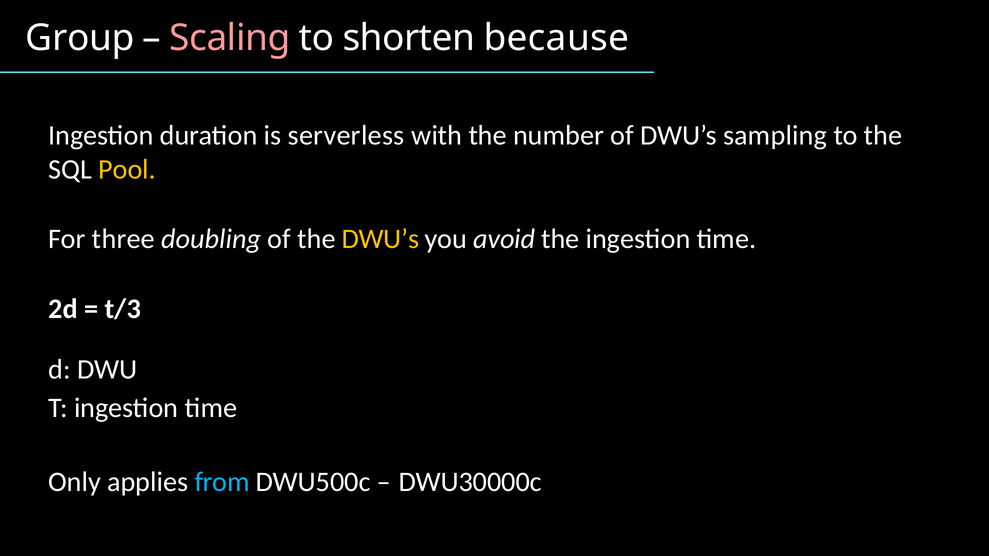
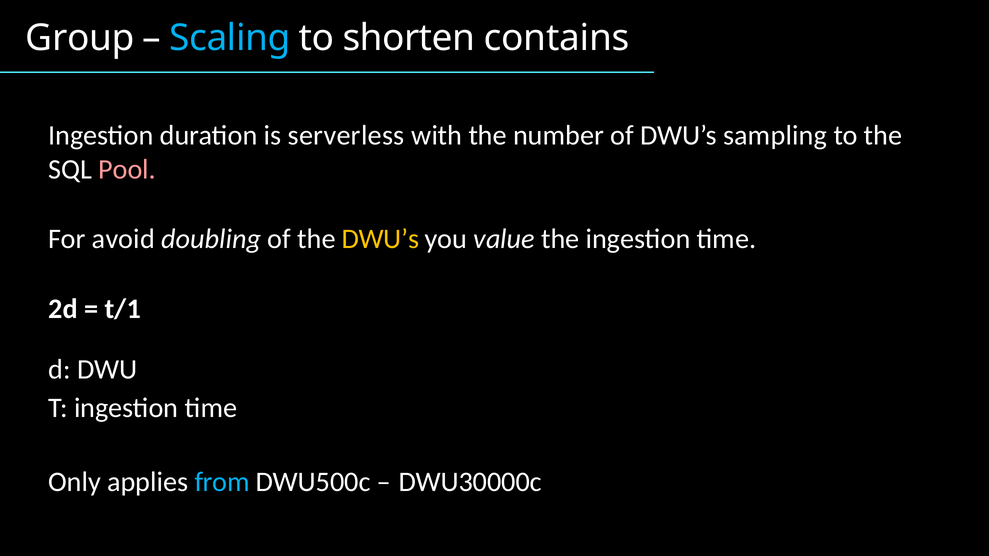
Scaling colour: pink -> light blue
because: because -> contains
Pool colour: yellow -> pink
three: three -> avoid
avoid: avoid -> value
t/3: t/3 -> t/1
